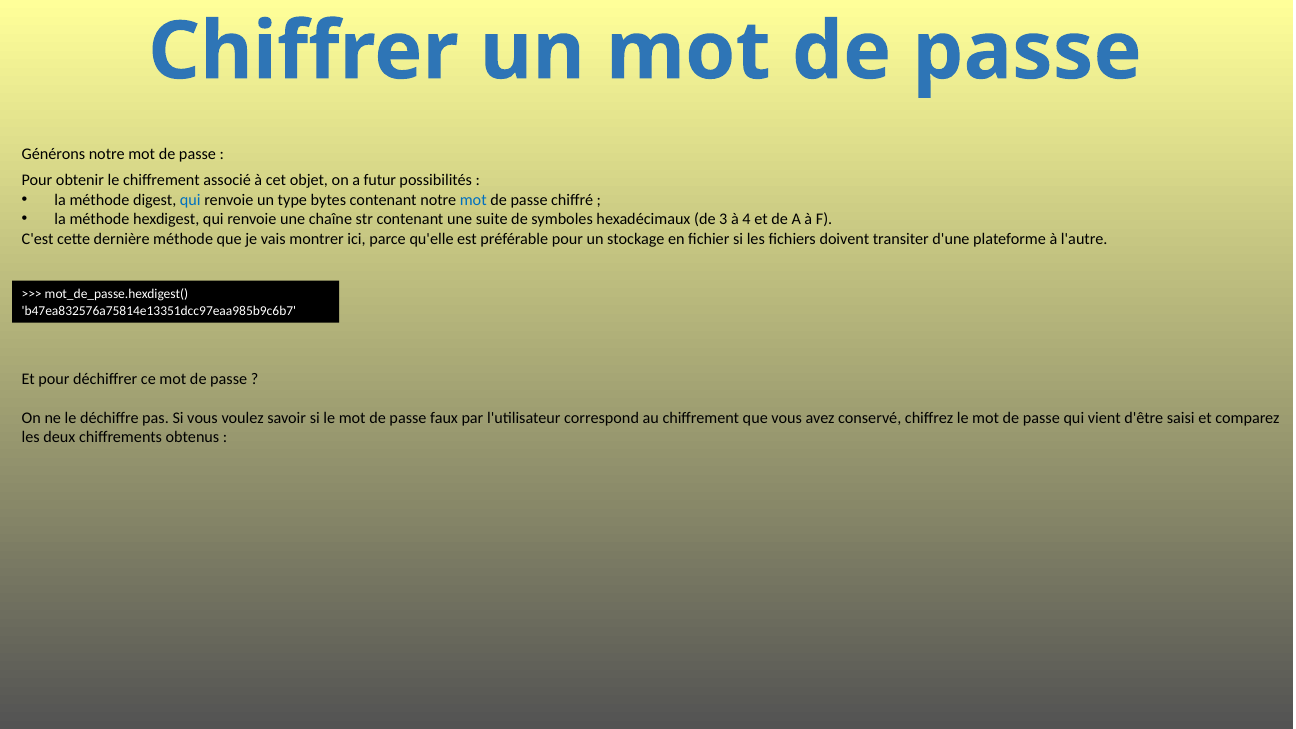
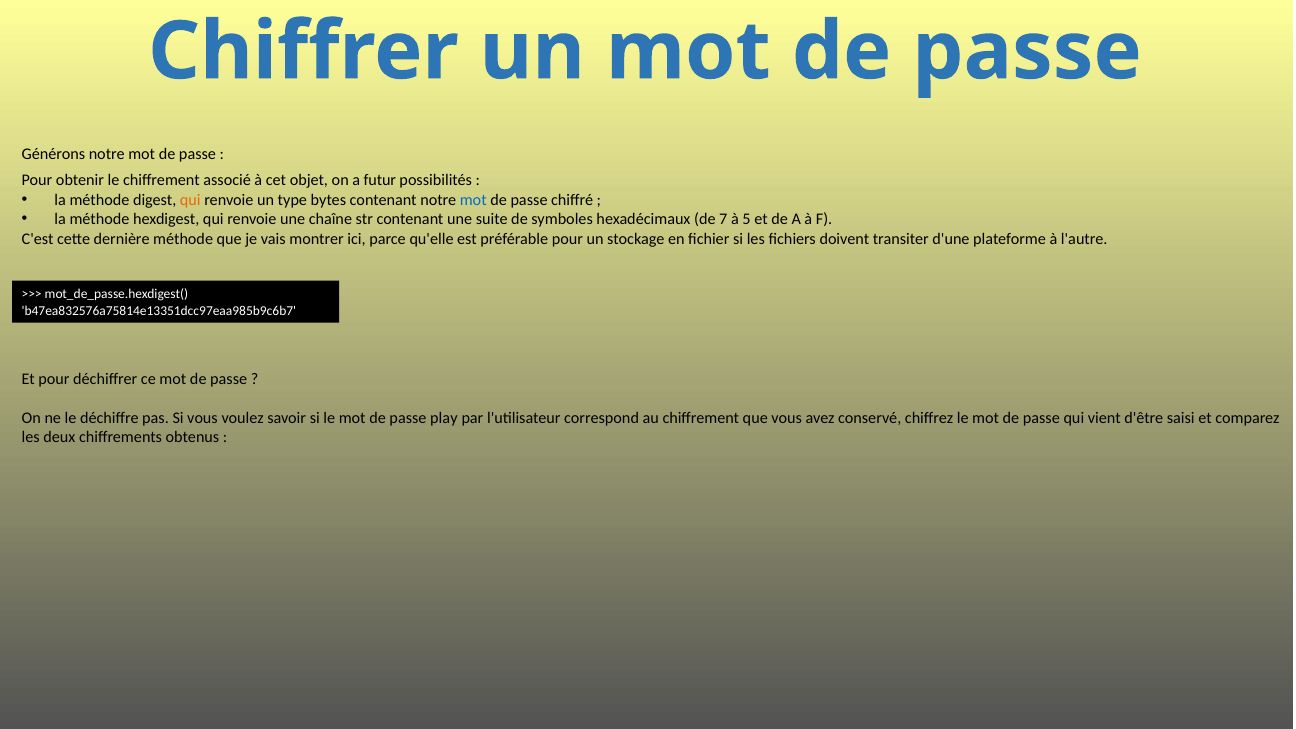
qui at (190, 200) colour: blue -> orange
3: 3 -> 7
4: 4 -> 5
faux: faux -> play
